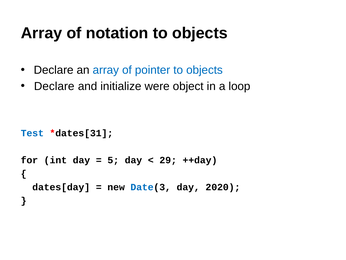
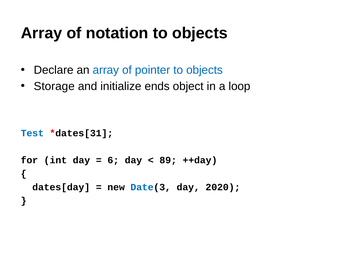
Declare at (54, 86): Declare -> Storage
were: were -> ends
5: 5 -> 6
29: 29 -> 89
